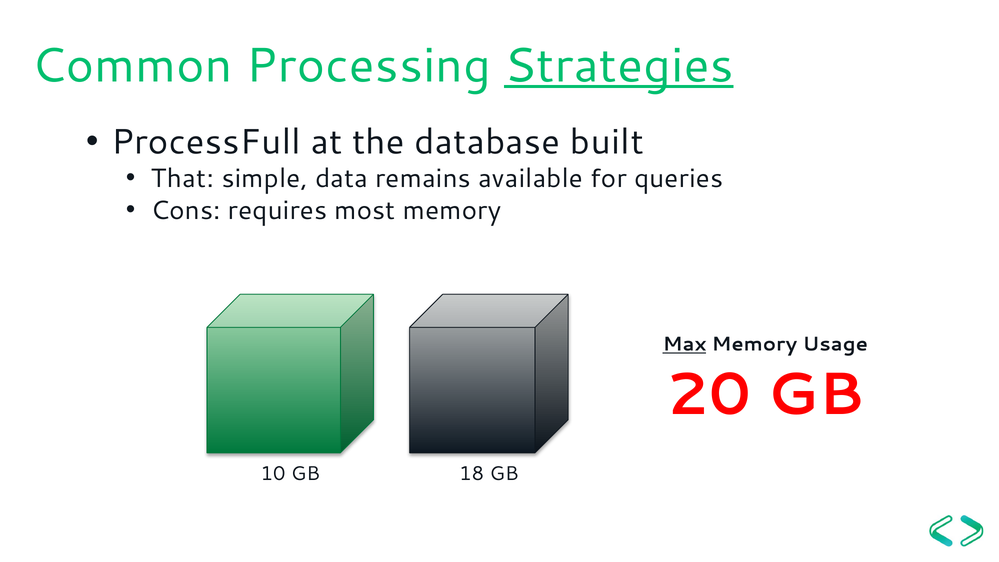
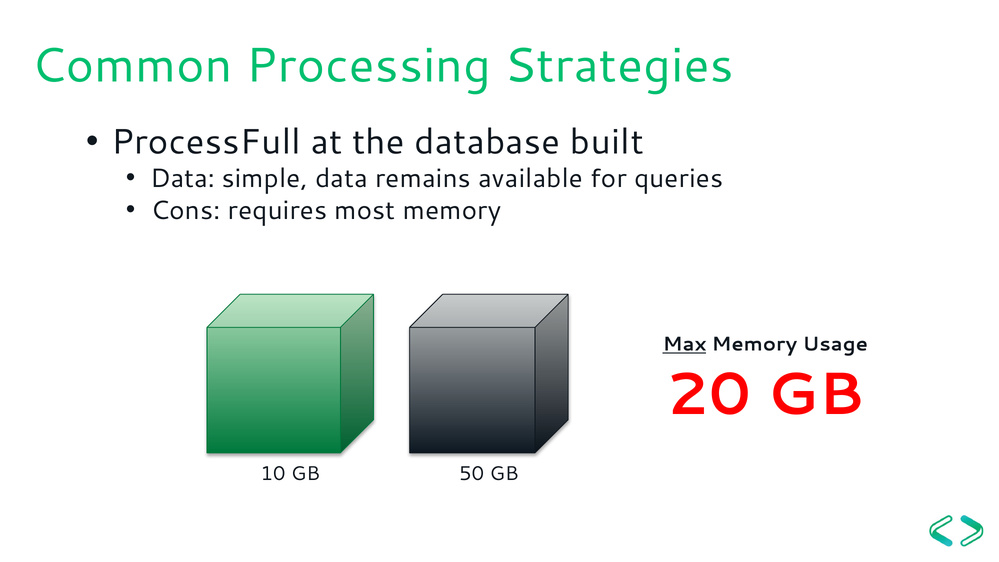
Strategies underline: present -> none
That at (182, 179): That -> Data
18: 18 -> 50
